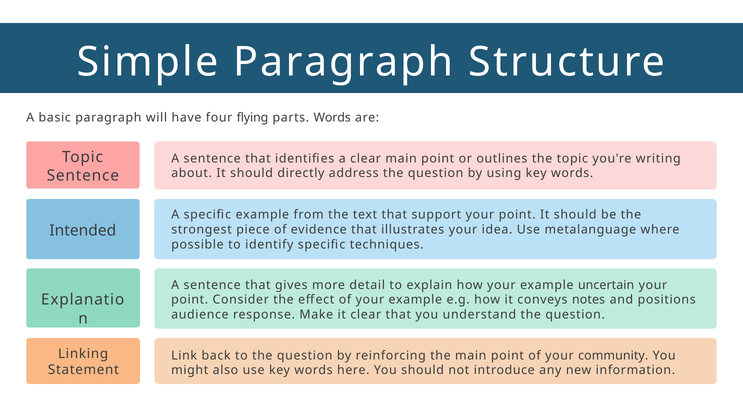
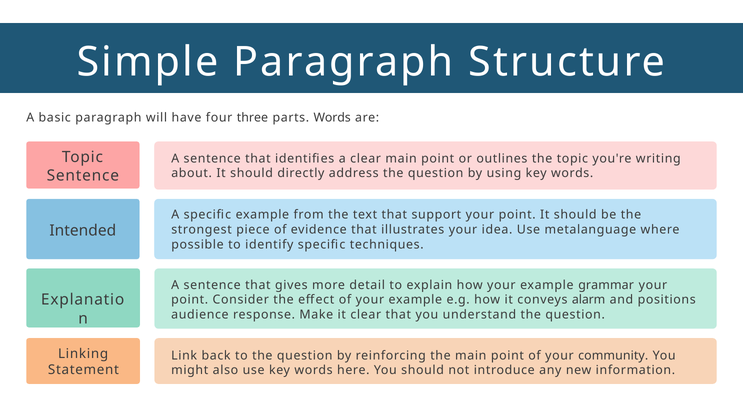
flying: flying -> three
uncertain: uncertain -> grammar
notes: notes -> alarm
